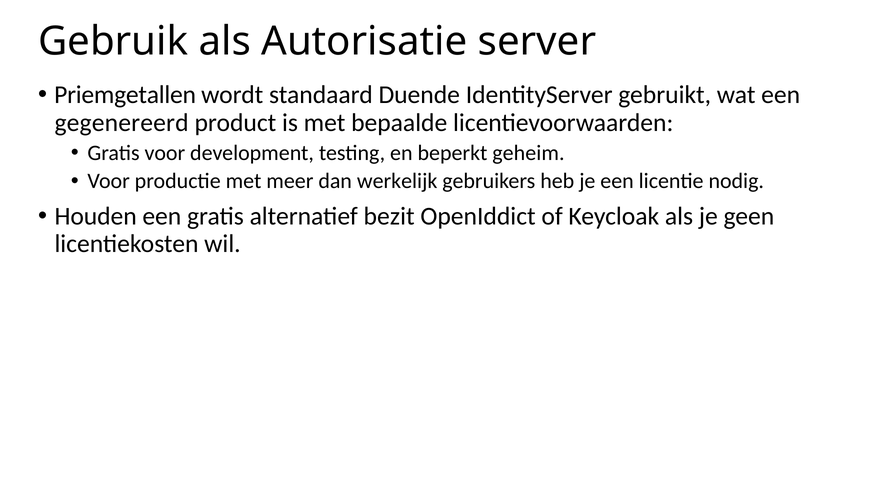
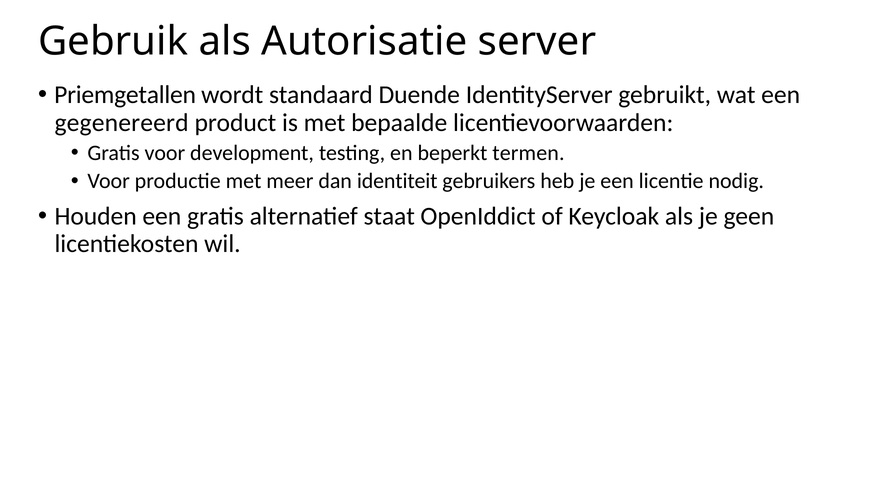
geheim: geheim -> termen
werkelijk: werkelijk -> identiteit
bezit: bezit -> staat
